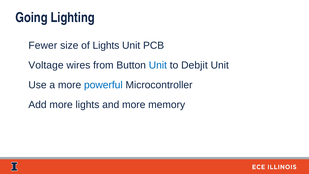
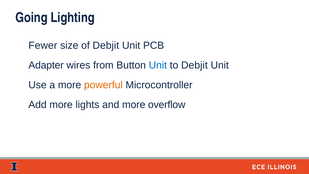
of Lights: Lights -> Debjit
Voltage: Voltage -> Adapter
powerful colour: blue -> orange
memory: memory -> overflow
